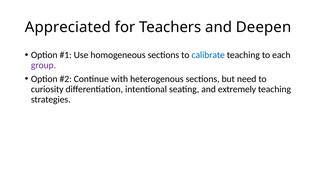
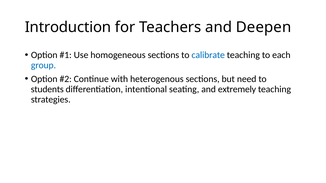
Appreciated: Appreciated -> Introduction
group colour: purple -> blue
curiosity: curiosity -> students
